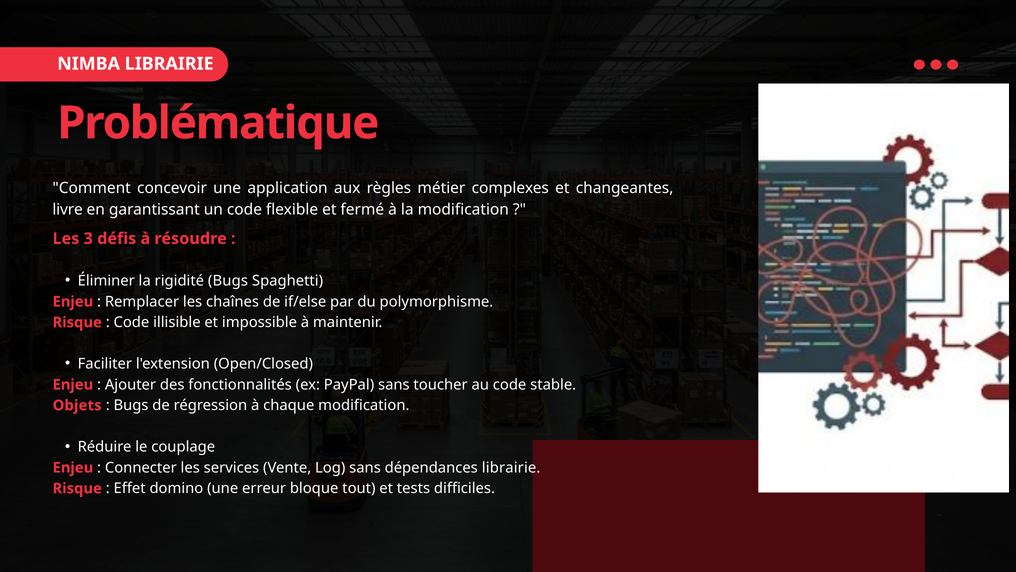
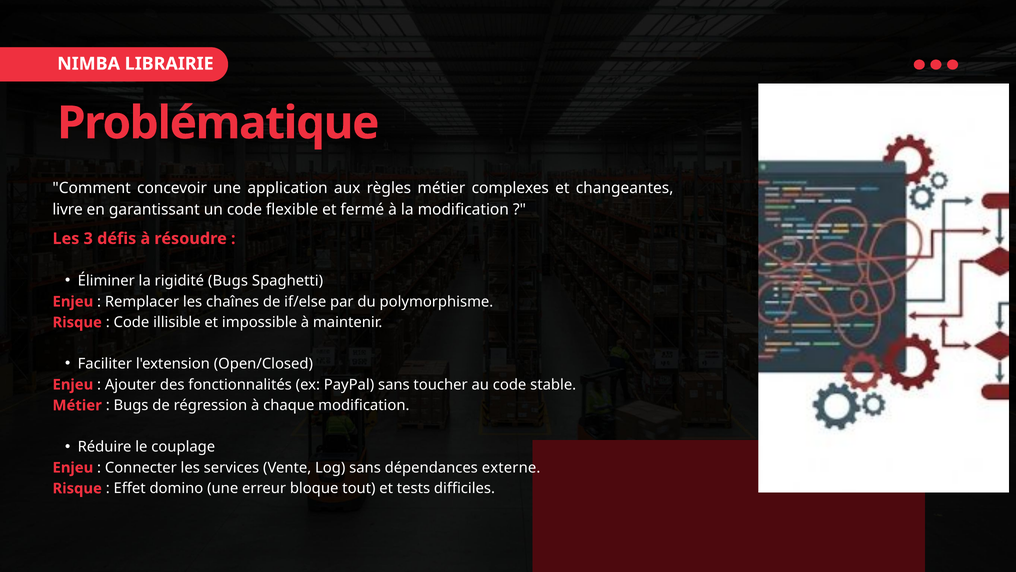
Objets at (77, 405): Objets -> Métier
dépendances librairie: librairie -> externe
